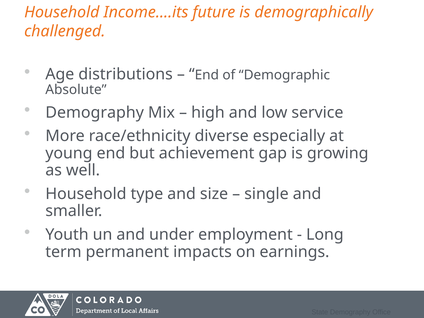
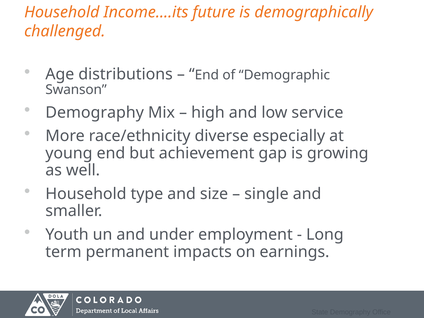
Absolute: Absolute -> Swanson
